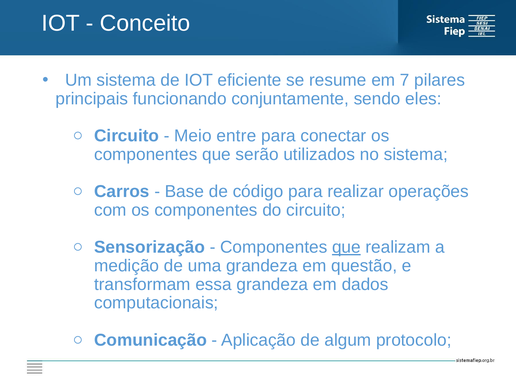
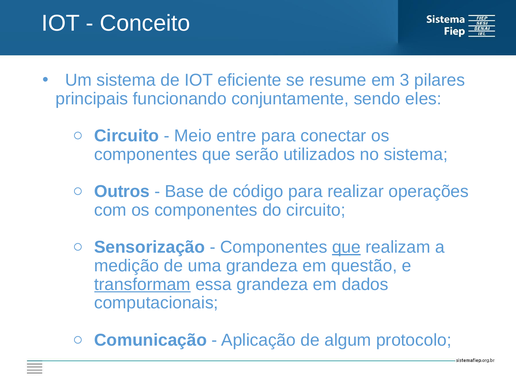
7: 7 -> 3
Carros: Carros -> Outros
transformam underline: none -> present
